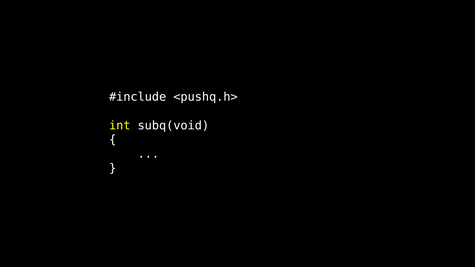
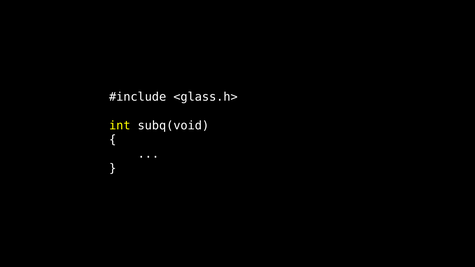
<pushq.h>: <pushq.h> -> <glass.h>
